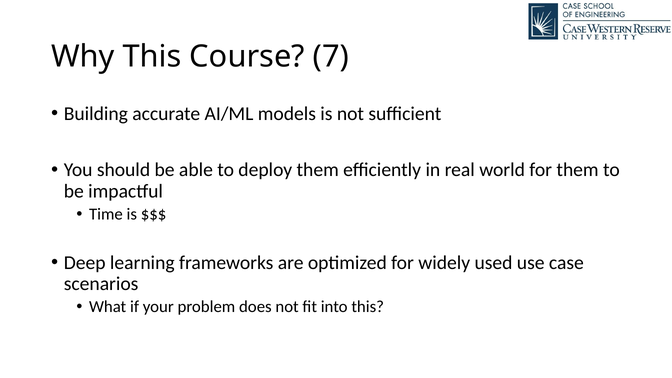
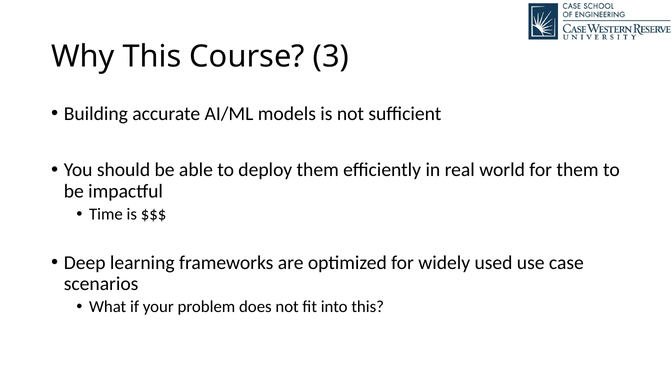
7: 7 -> 3
